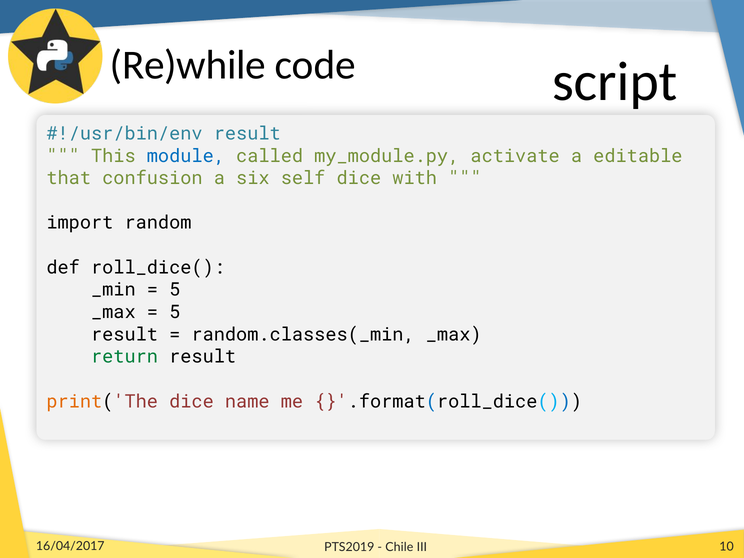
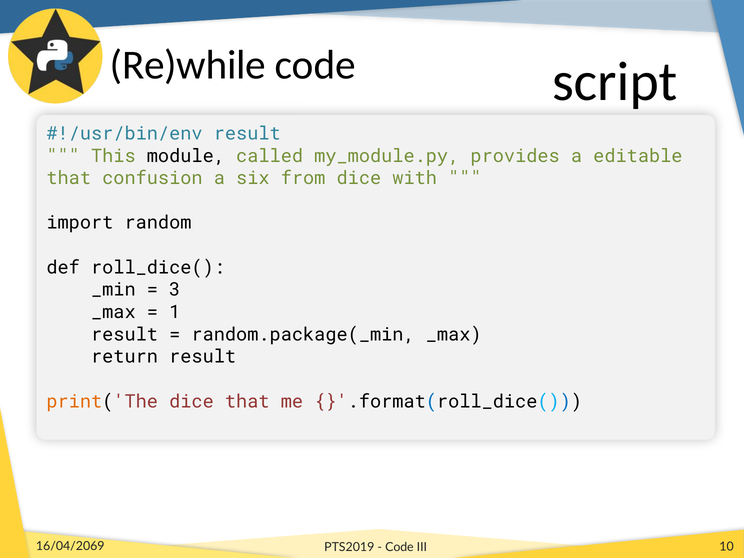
module colour: blue -> black
activate: activate -> provides
self: self -> from
5 at (175, 290): 5 -> 3
5 at (175, 312): 5 -> 1
random.classes(_min: random.classes(_min -> random.package(_min
return colour: green -> black
dice name: name -> that
16/04/2017: 16/04/2017 -> 16/04/2069
Chile at (399, 547): Chile -> Code
